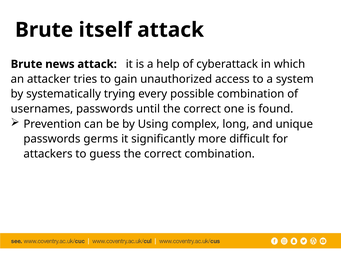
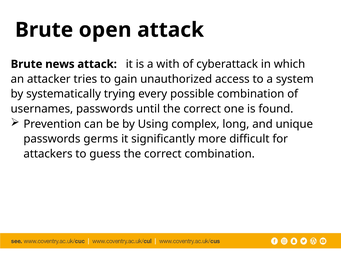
itself: itself -> open
help: help -> with
